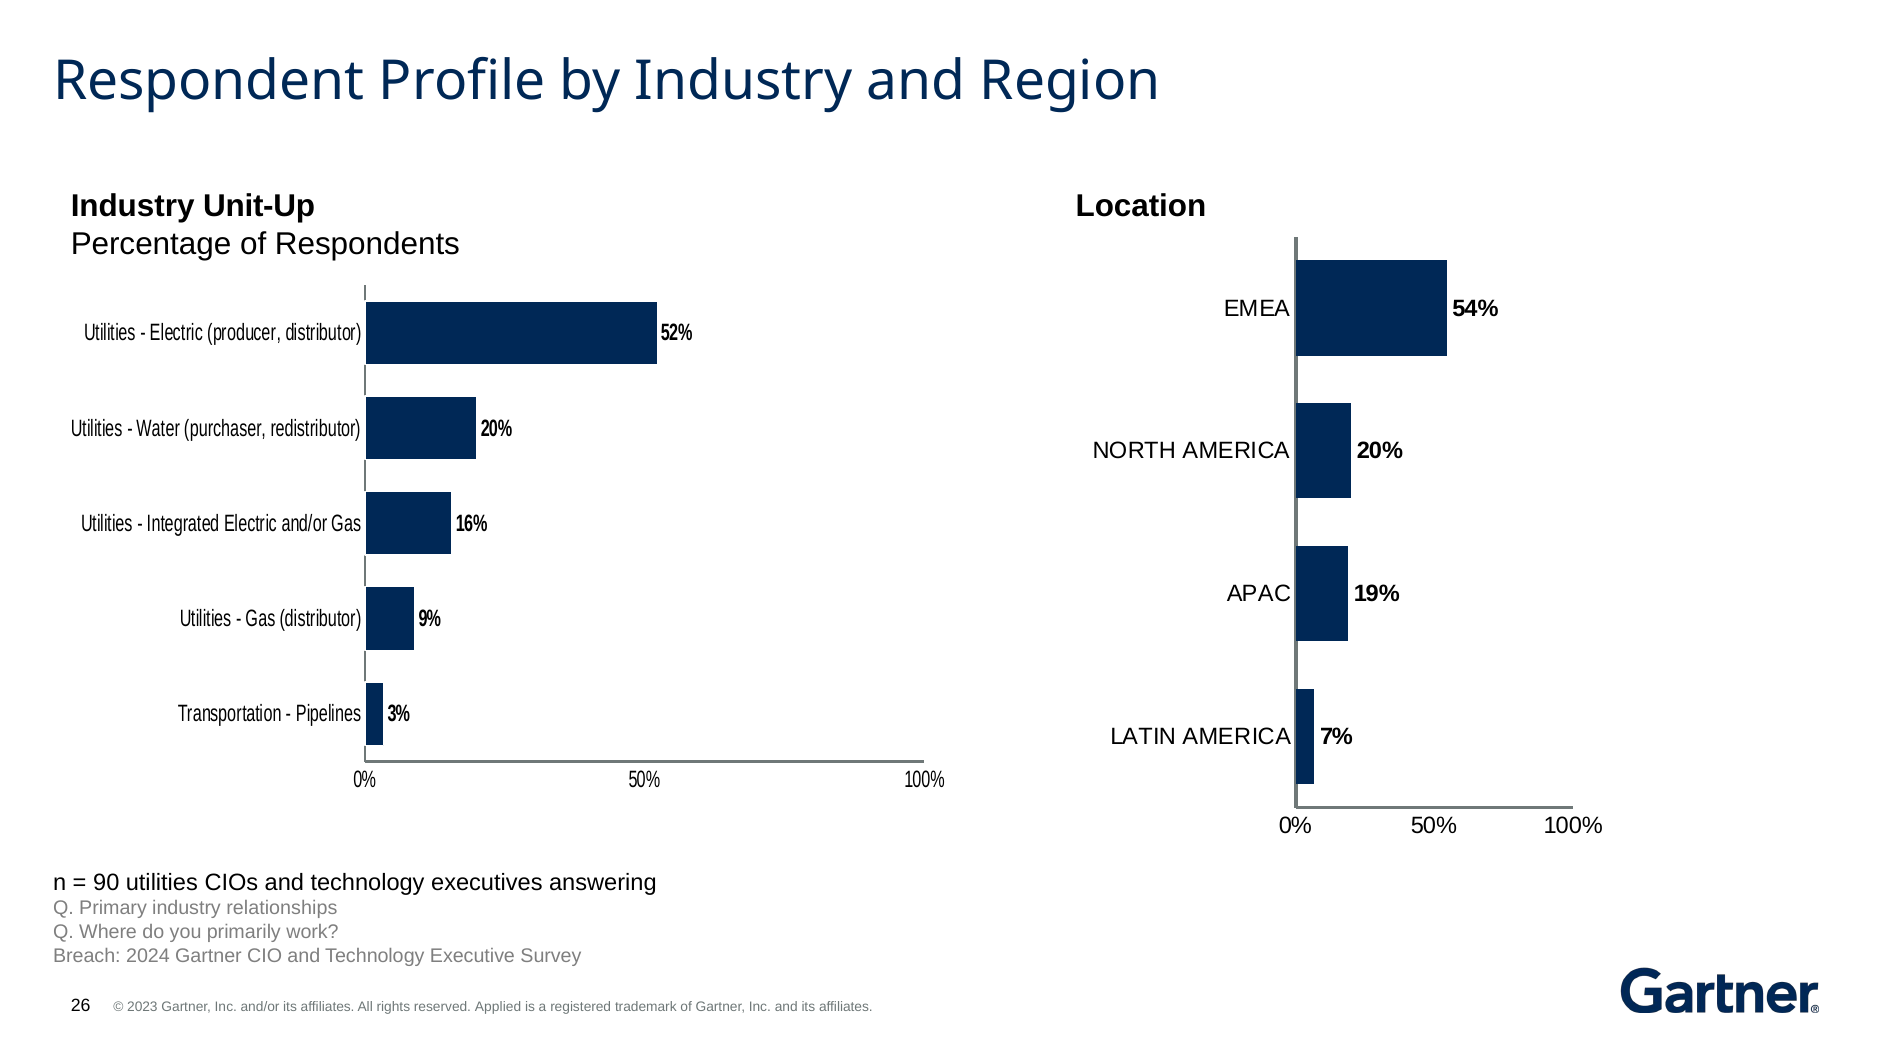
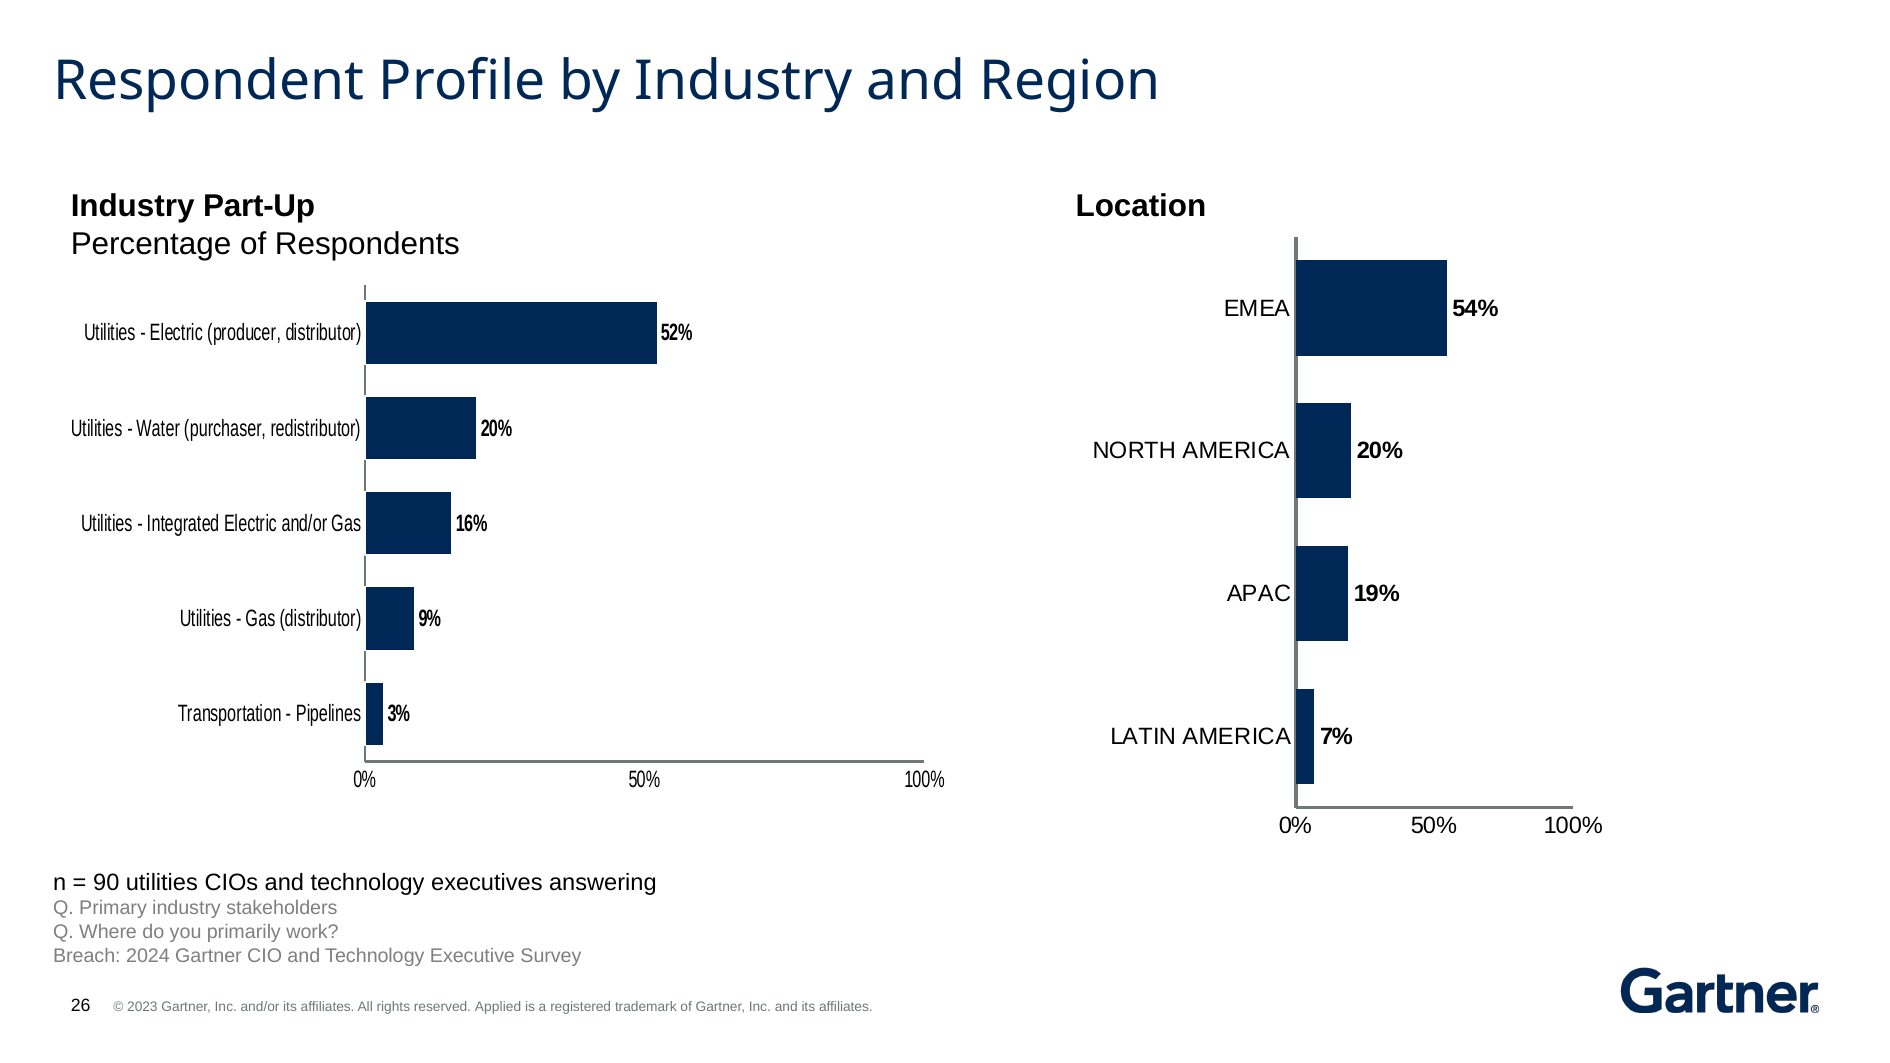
Unit-Up: Unit-Up -> Part-Up
relationships: relationships -> stakeholders
